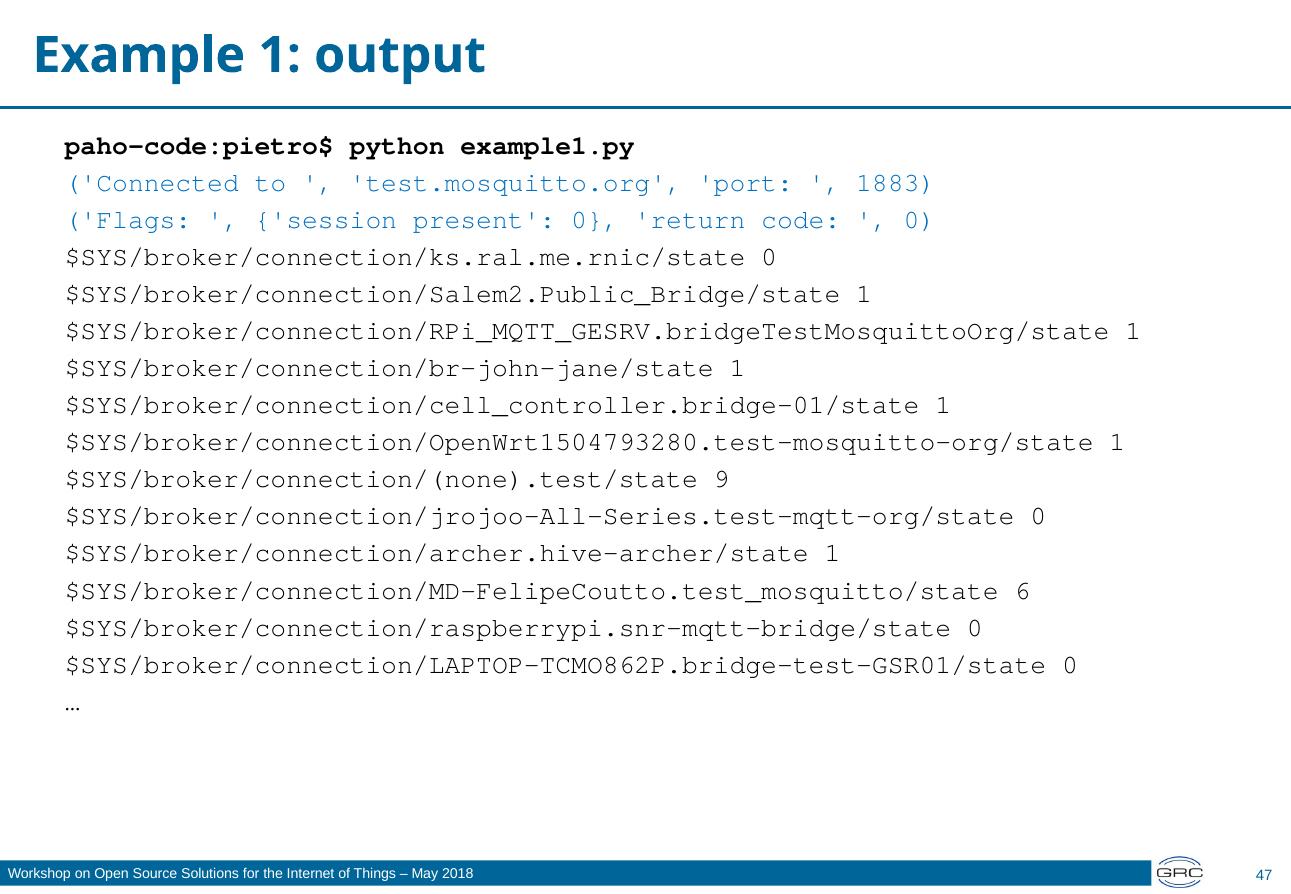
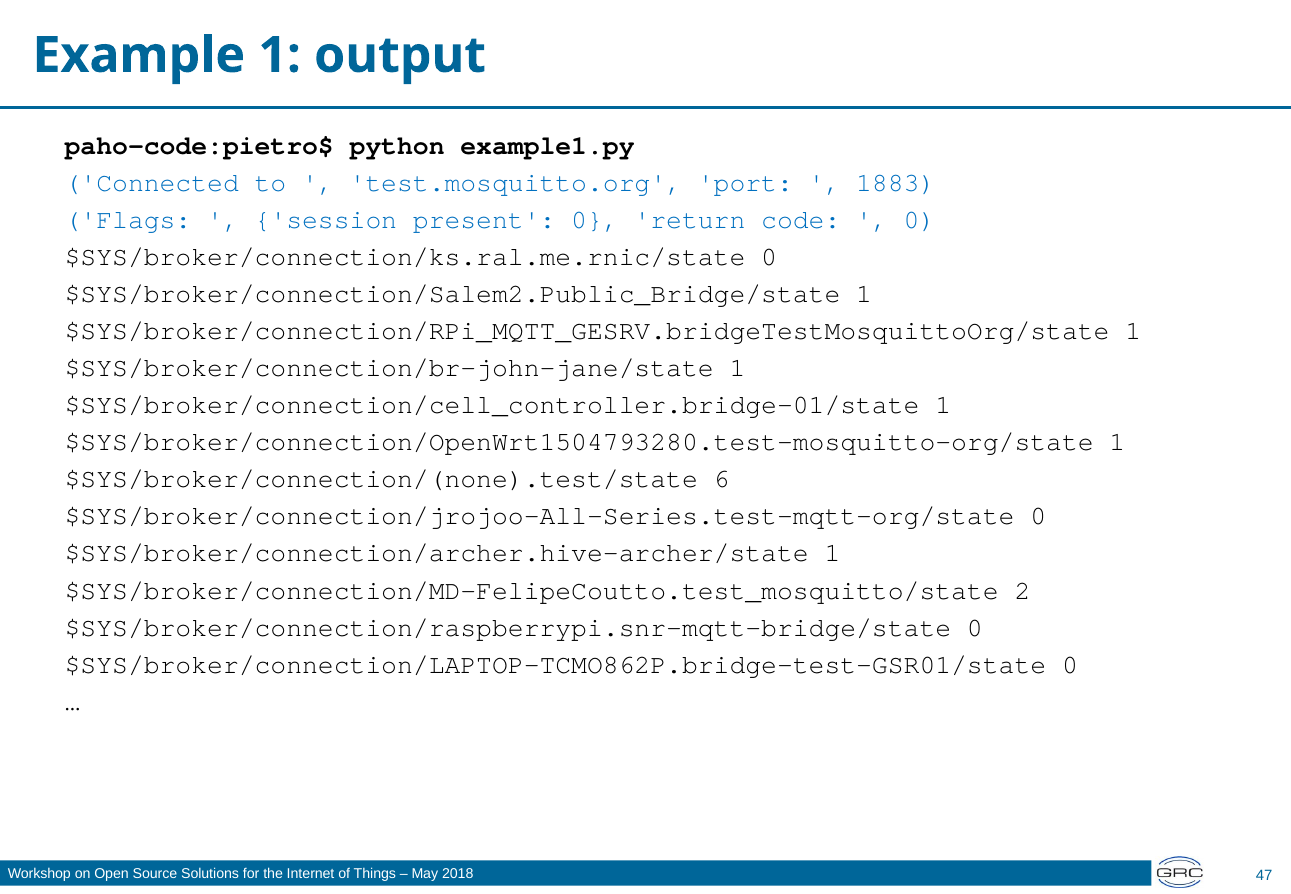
9: 9 -> 6
6: 6 -> 2
